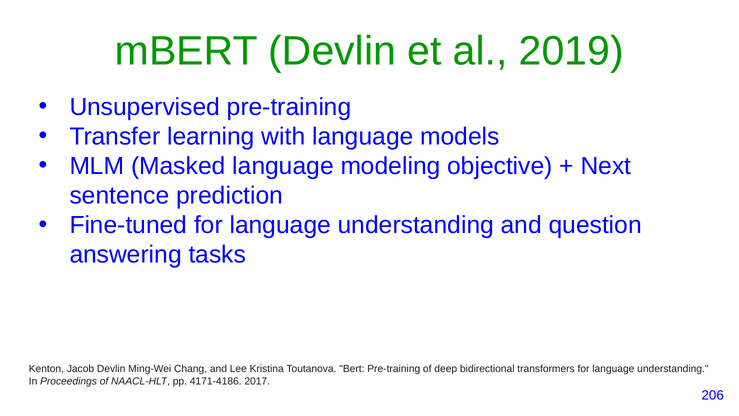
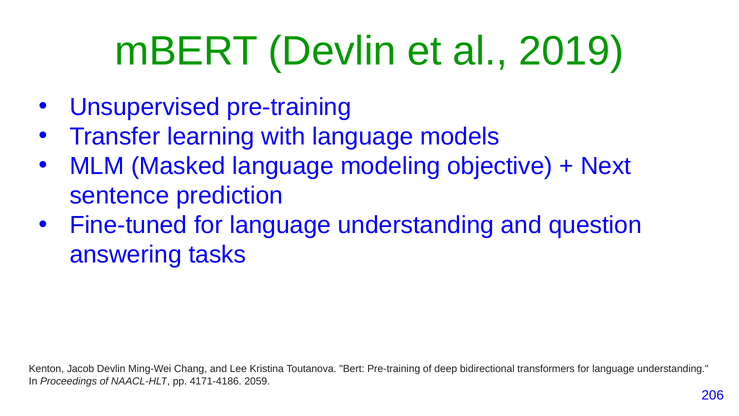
2017: 2017 -> 2059
